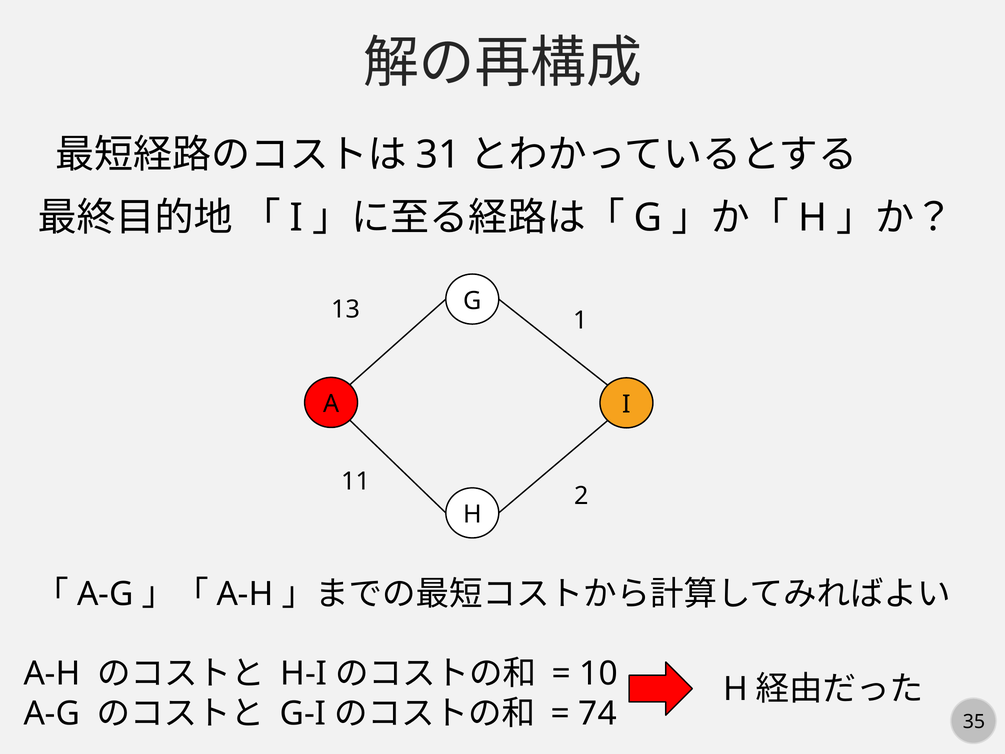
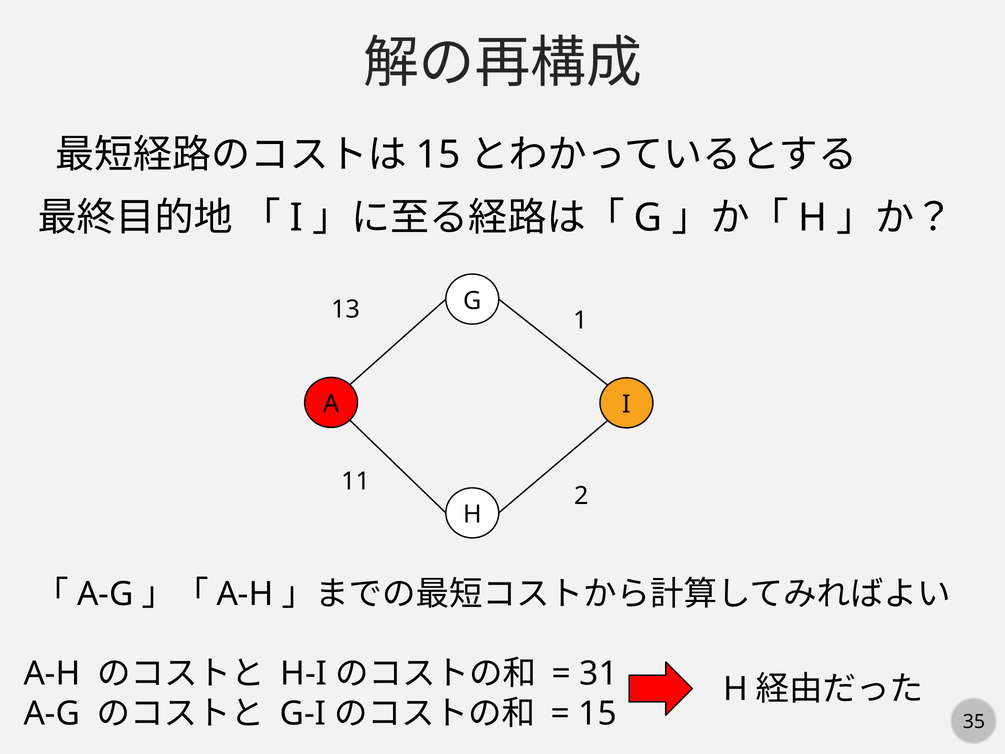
31 at (438, 155): 31 -> 15
10: 10 -> 31
74 at (598, 714): 74 -> 15
